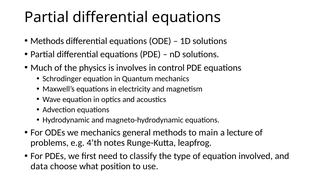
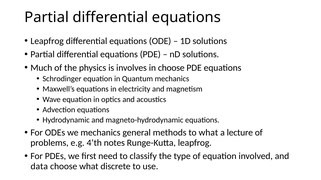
Methods at (47, 41): Methods -> Leapfrog
in control: control -> choose
to main: main -> what
position: position -> discrete
